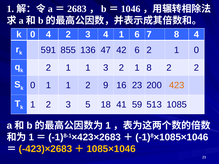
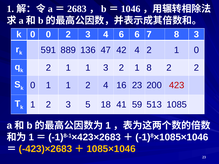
0 4: 4 -> 0
4 1: 1 -> 6
8 4: 4 -> 3
855: 855 -> 889
42 6: 6 -> 4
2 9: 9 -> 4
423 colour: orange -> red
